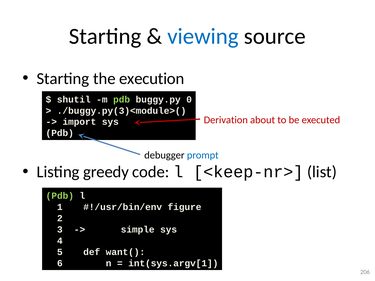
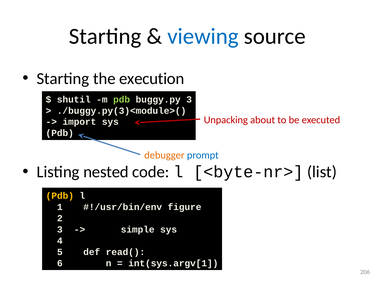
buggy.py 0: 0 -> 3
Derivation: Derivation -> Unpacking
debugger colour: black -> orange
greedy: greedy -> nested
<keep-nr>: <keep-nr> -> <byte-nr>
Pdb at (60, 196) colour: light green -> yellow
want(: want( -> read(
